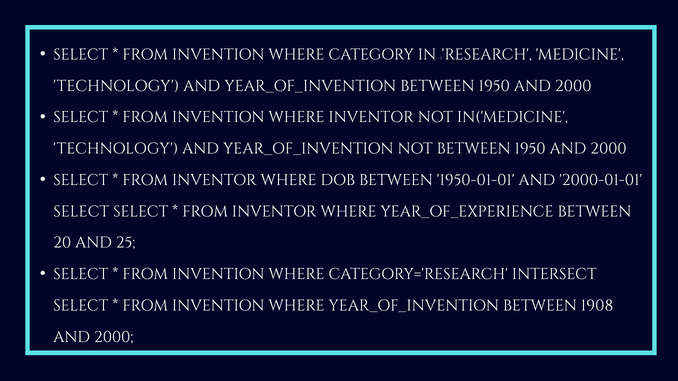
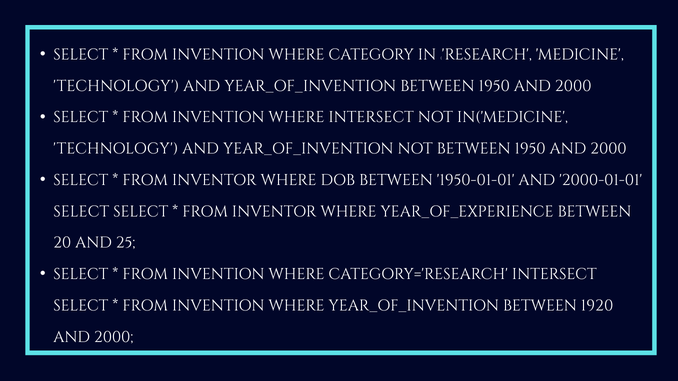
WHERE INVENTOR: INVENTOR -> INTERSECT
1908: 1908 -> 1920
